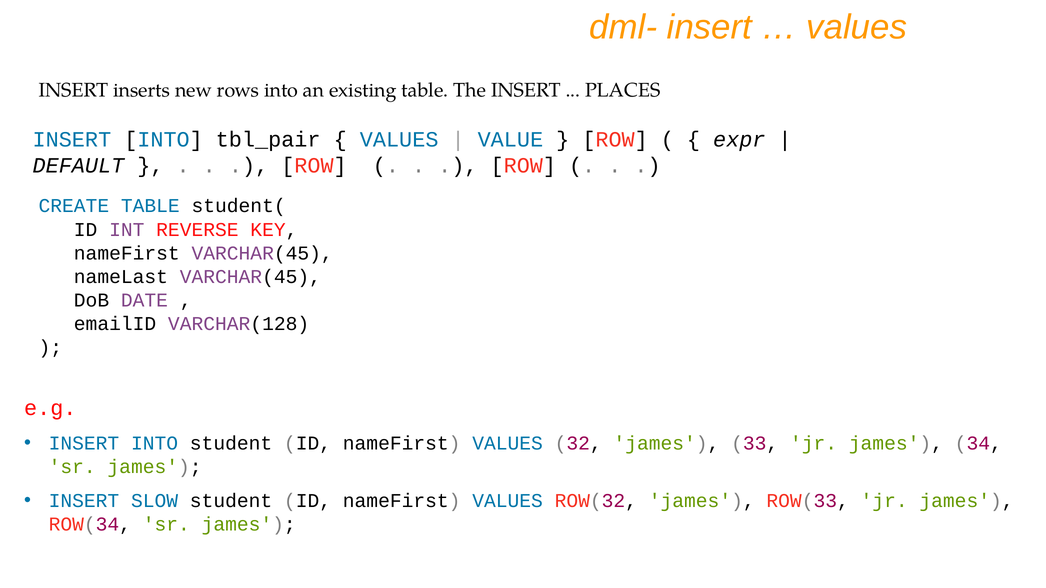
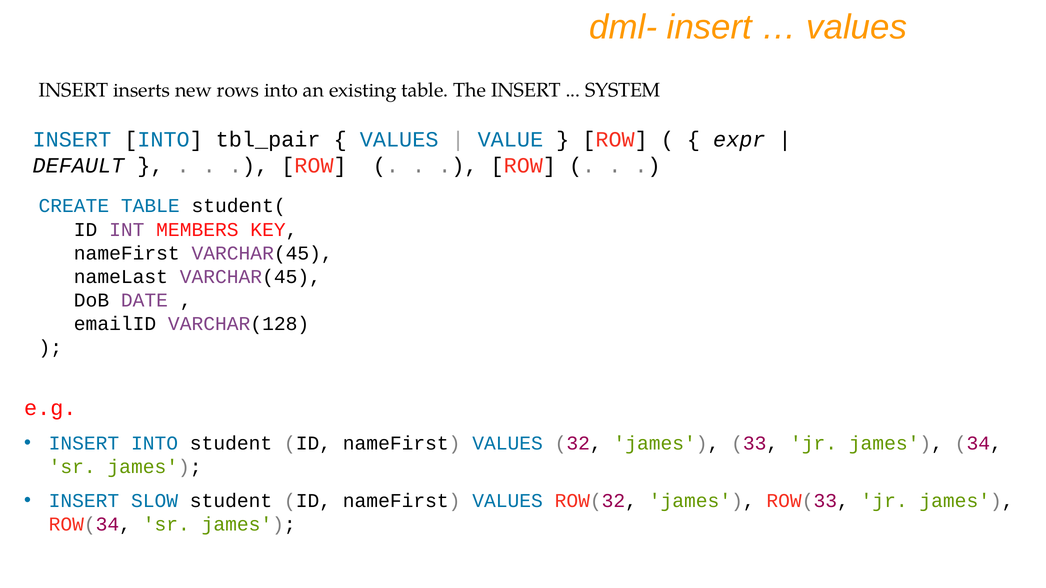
PLACES: PLACES -> SYSTEM
REVERSE: REVERSE -> MEMBERS
